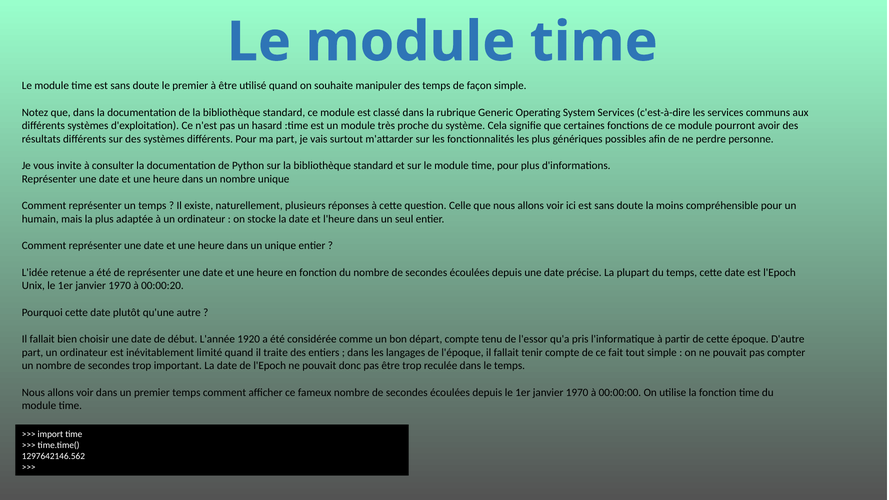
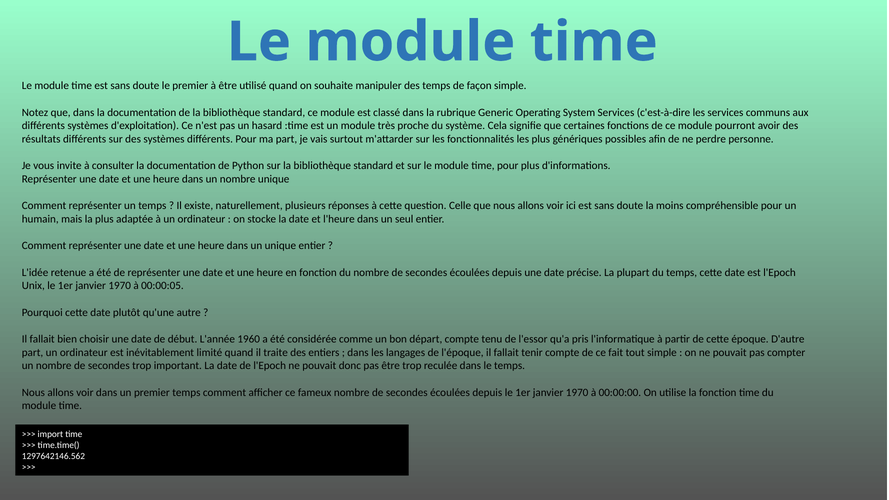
00:00:20: 00:00:20 -> 00:00:05
1920: 1920 -> 1960
